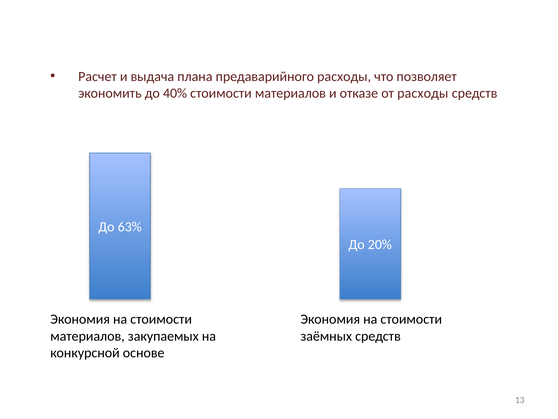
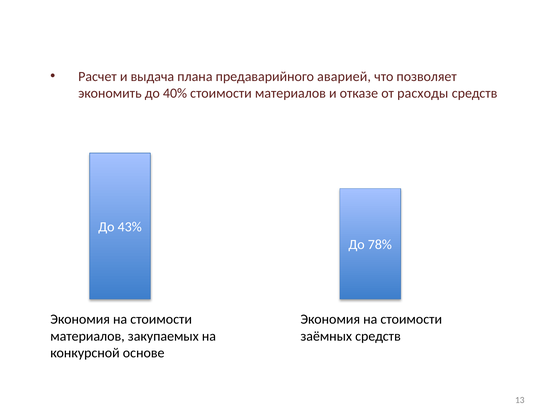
предаварийного расходы: расходы -> аварией
63%: 63% -> 43%
20%: 20% -> 78%
